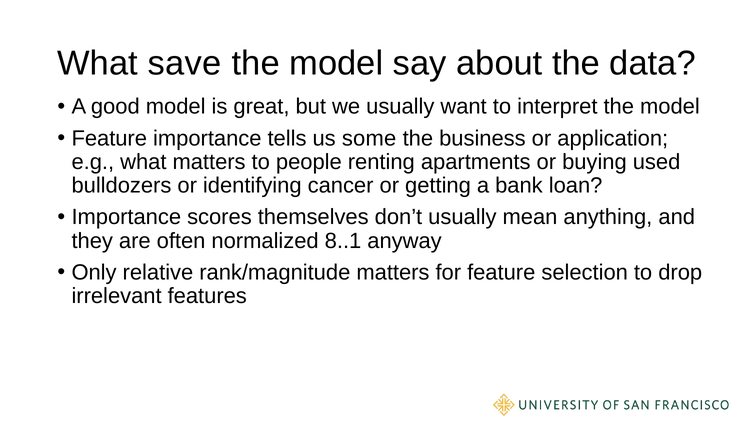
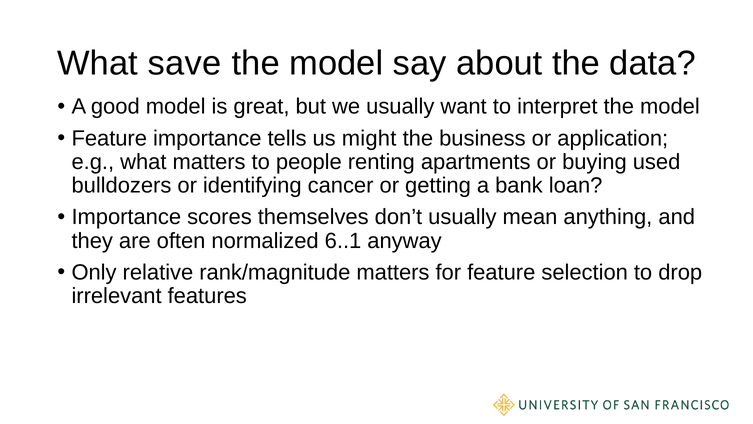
some: some -> might
8..1: 8..1 -> 6..1
